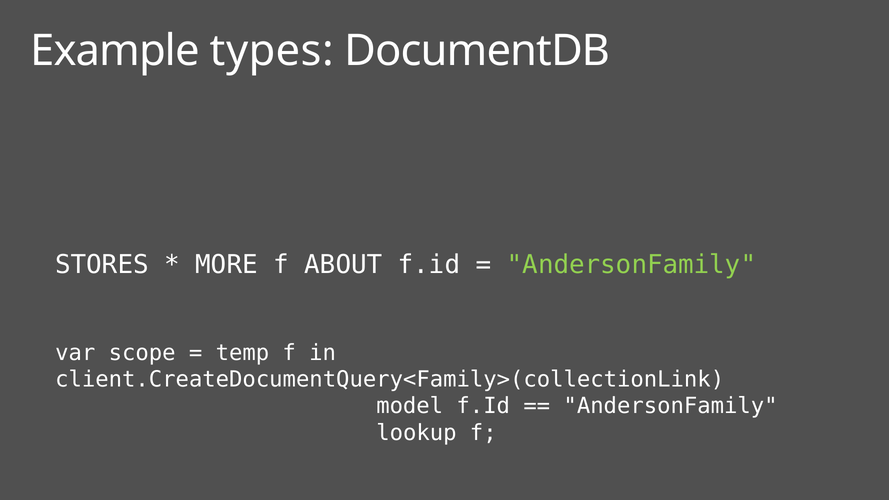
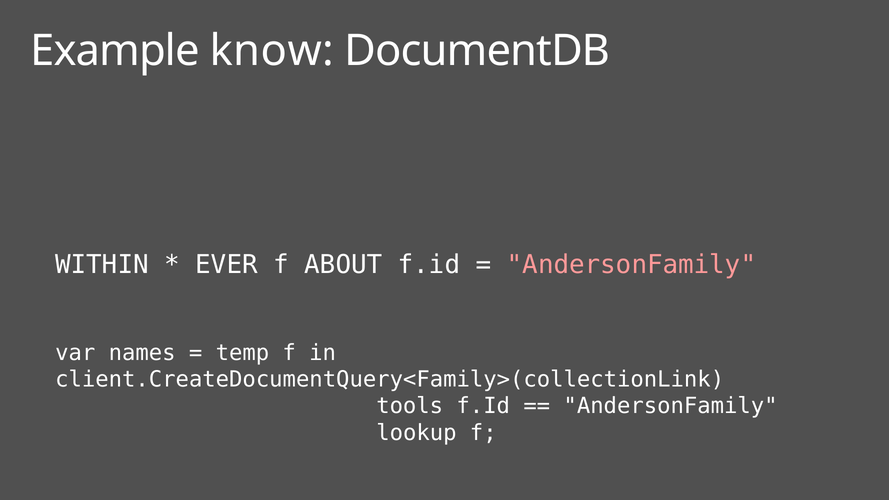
types: types -> know
STORES: STORES -> WITHIN
MORE: MORE -> EVER
AndersonFamily at (632, 265) colour: light green -> pink
scope: scope -> names
model: model -> tools
